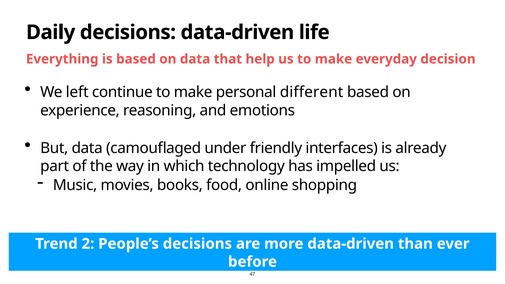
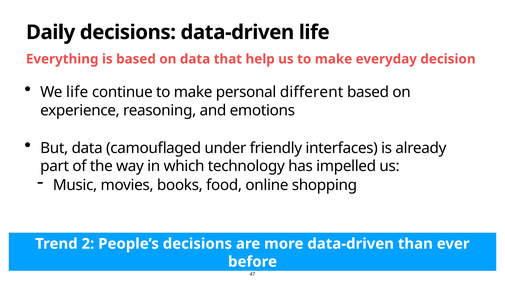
We left: left -> life
